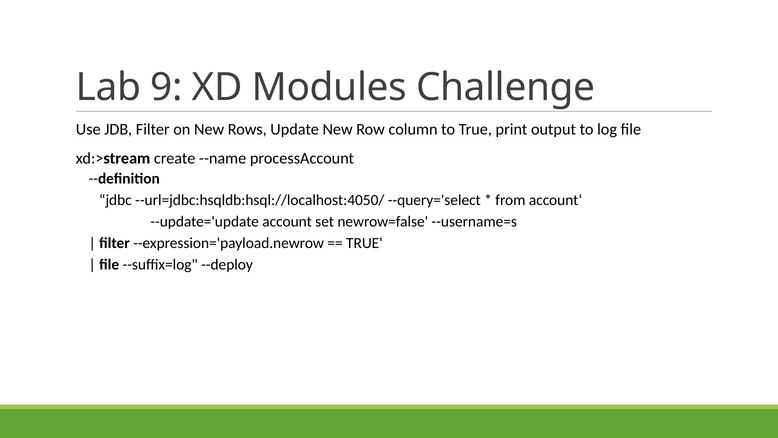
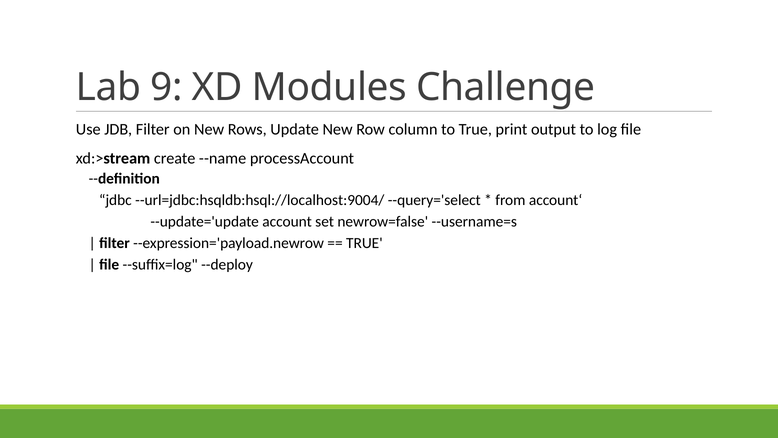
--url=jdbc:hsqldb:hsql://localhost:4050/: --url=jdbc:hsqldb:hsql://localhost:4050/ -> --url=jdbc:hsqldb:hsql://localhost:9004/
